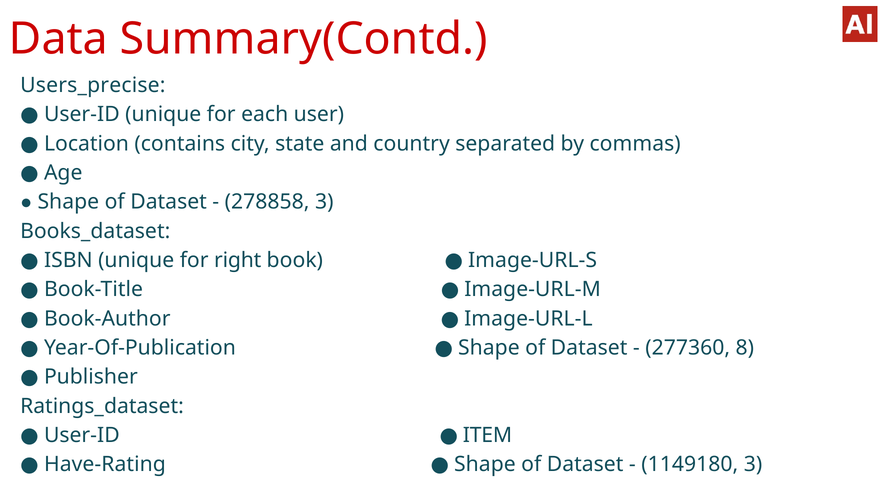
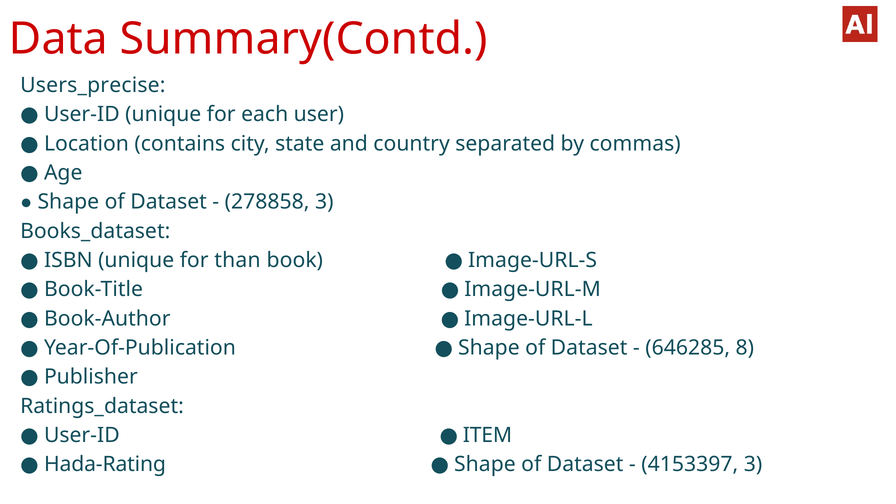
right: right -> than
277360: 277360 -> 646285
Have-Rating: Have-Rating -> Hada-Rating
1149180: 1149180 -> 4153397
